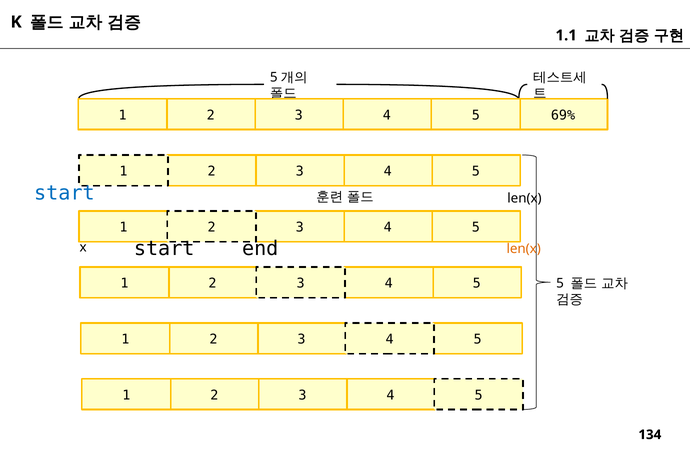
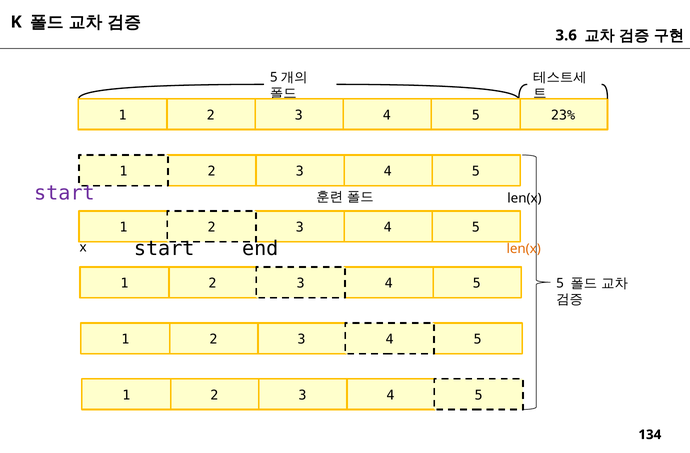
1.1: 1.1 -> 3.6
69%: 69% -> 23%
start at (64, 193) colour: blue -> purple
